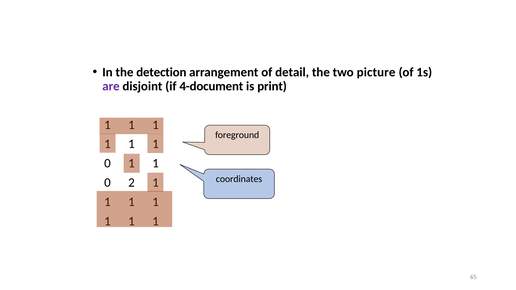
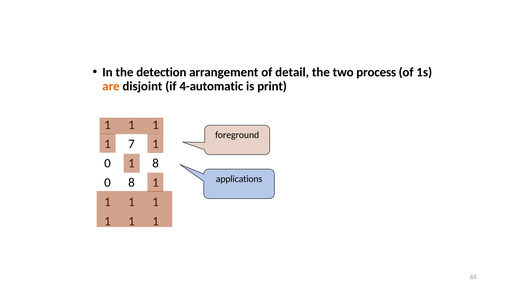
picture: picture -> process
are colour: purple -> orange
4-document: 4-document -> 4-automatic
1 at (131, 144): 1 -> 7
1 at (156, 163): 1 -> 8
coordinates: coordinates -> applications
0 2: 2 -> 8
